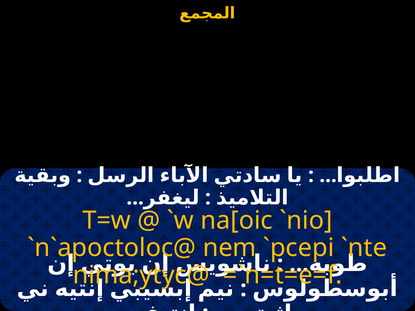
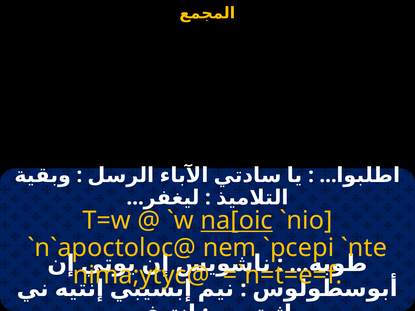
na[oic underline: none -> present
